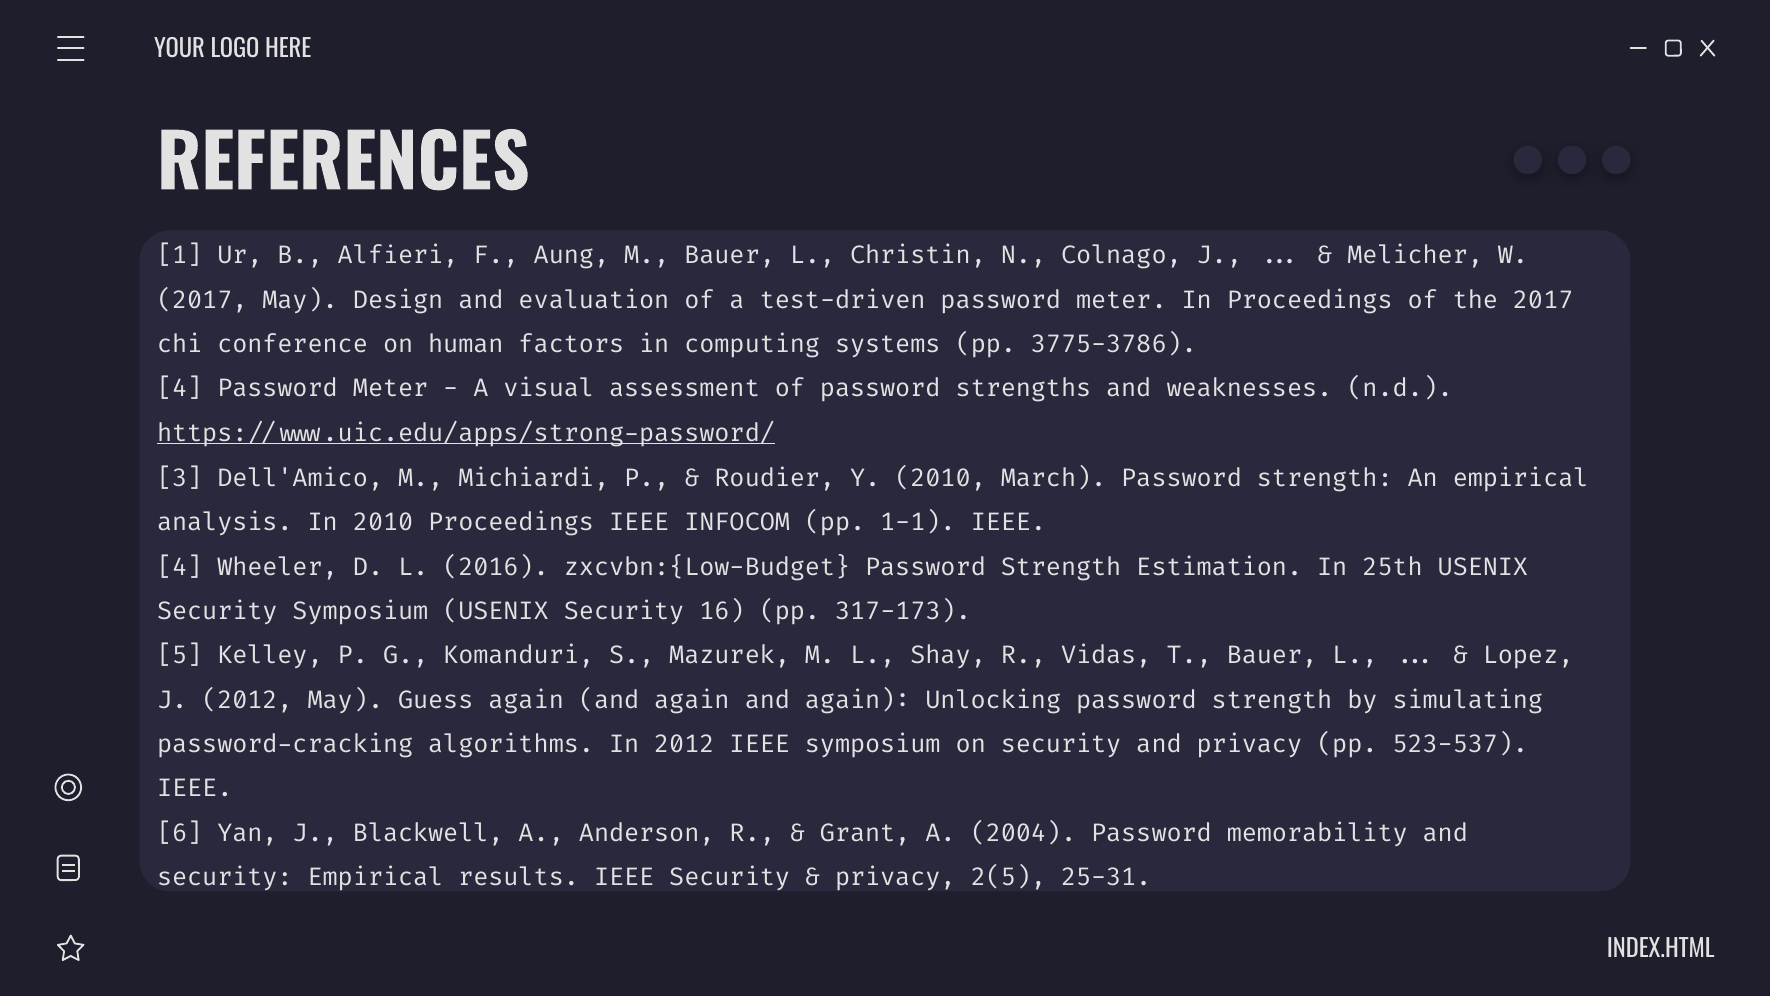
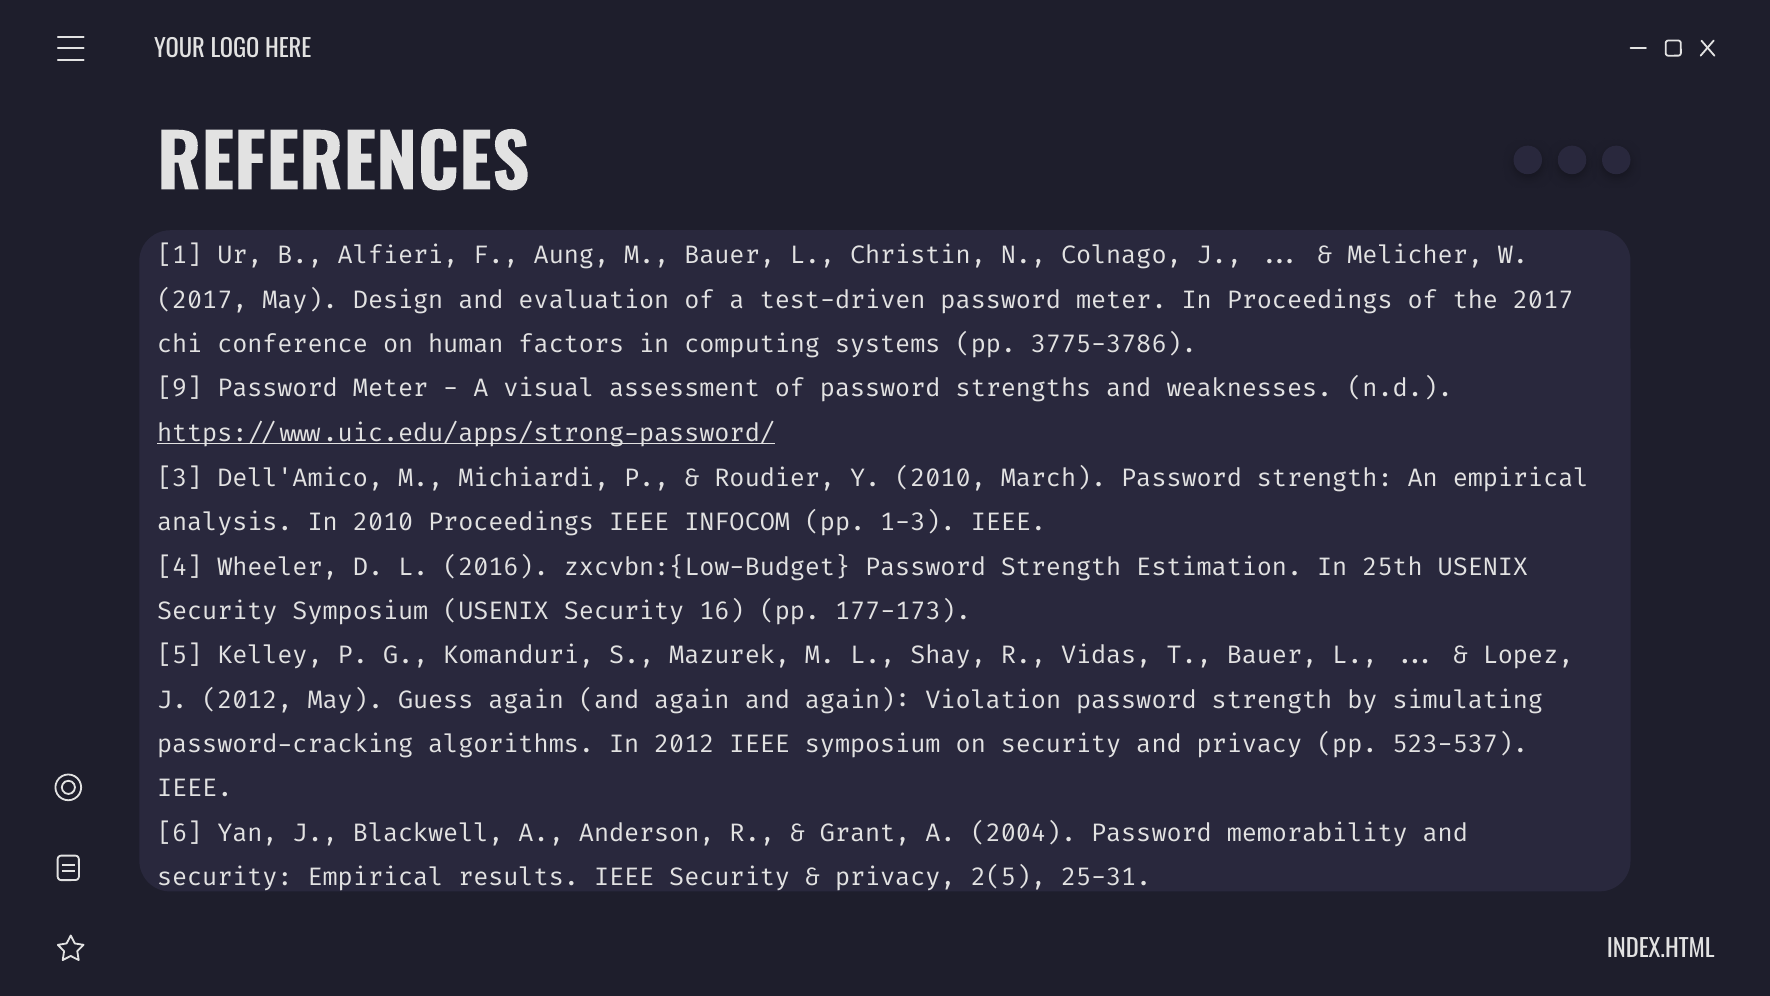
4 at (180, 388): 4 -> 9
1-1: 1-1 -> 1-3
317-173: 317-173 -> 177-173
Unlocking: Unlocking -> Violation
